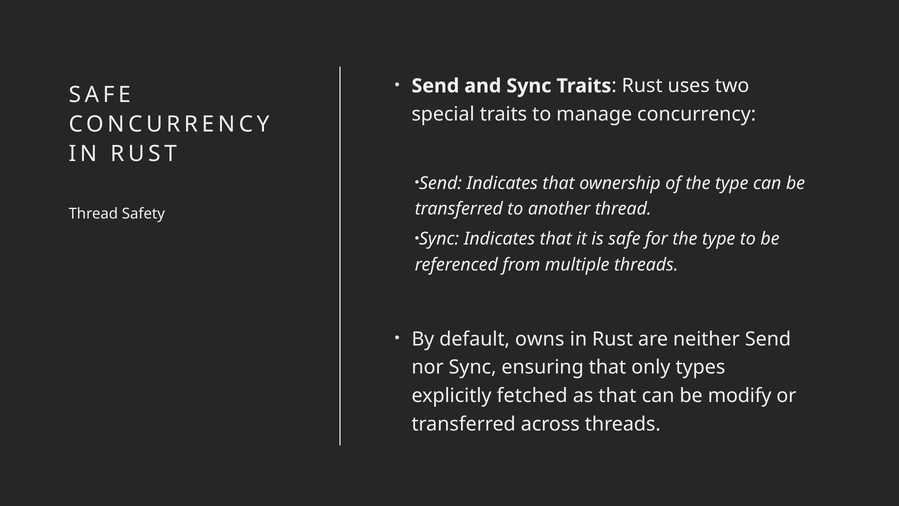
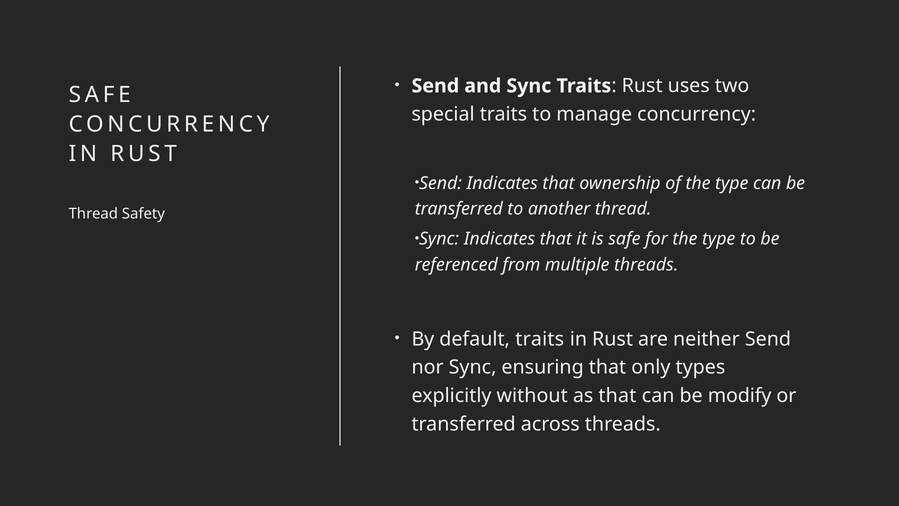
default owns: owns -> traits
fetched: fetched -> without
